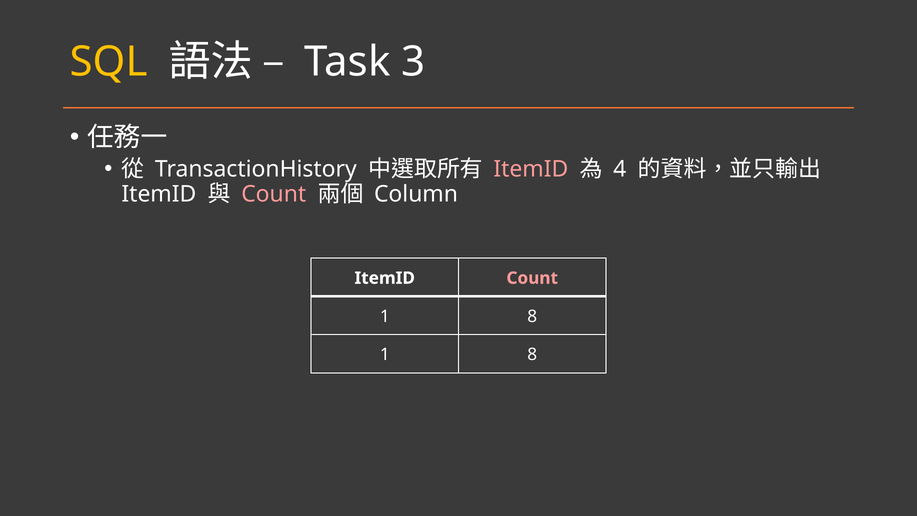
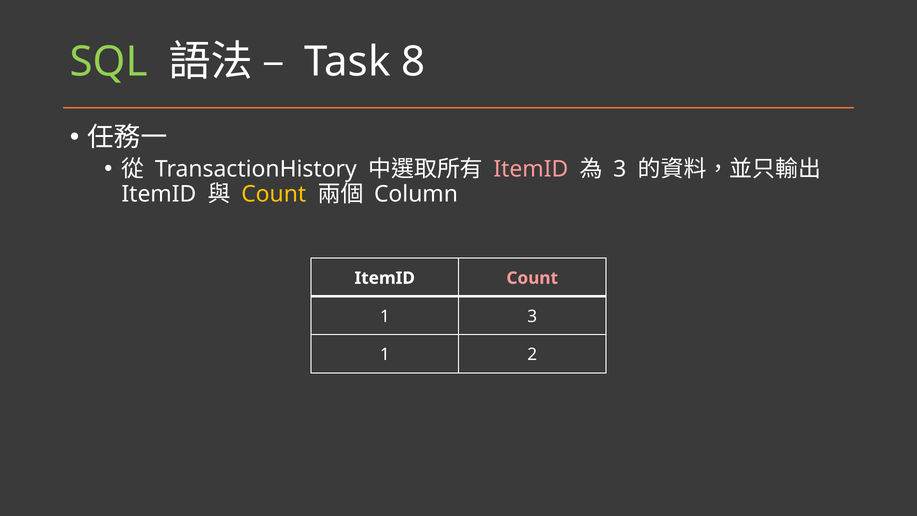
SQL colour: yellow -> light green
3: 3 -> 8
4 at (620, 169): 4 -> 3
Count at (274, 194) colour: pink -> yellow
8 at (532, 316): 8 -> 3
8 at (532, 355): 8 -> 2
